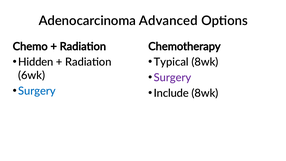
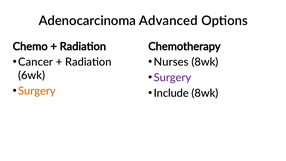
Hidden: Hidden -> Cancer
Typical: Typical -> Nurses
Surgery at (37, 91) colour: blue -> orange
